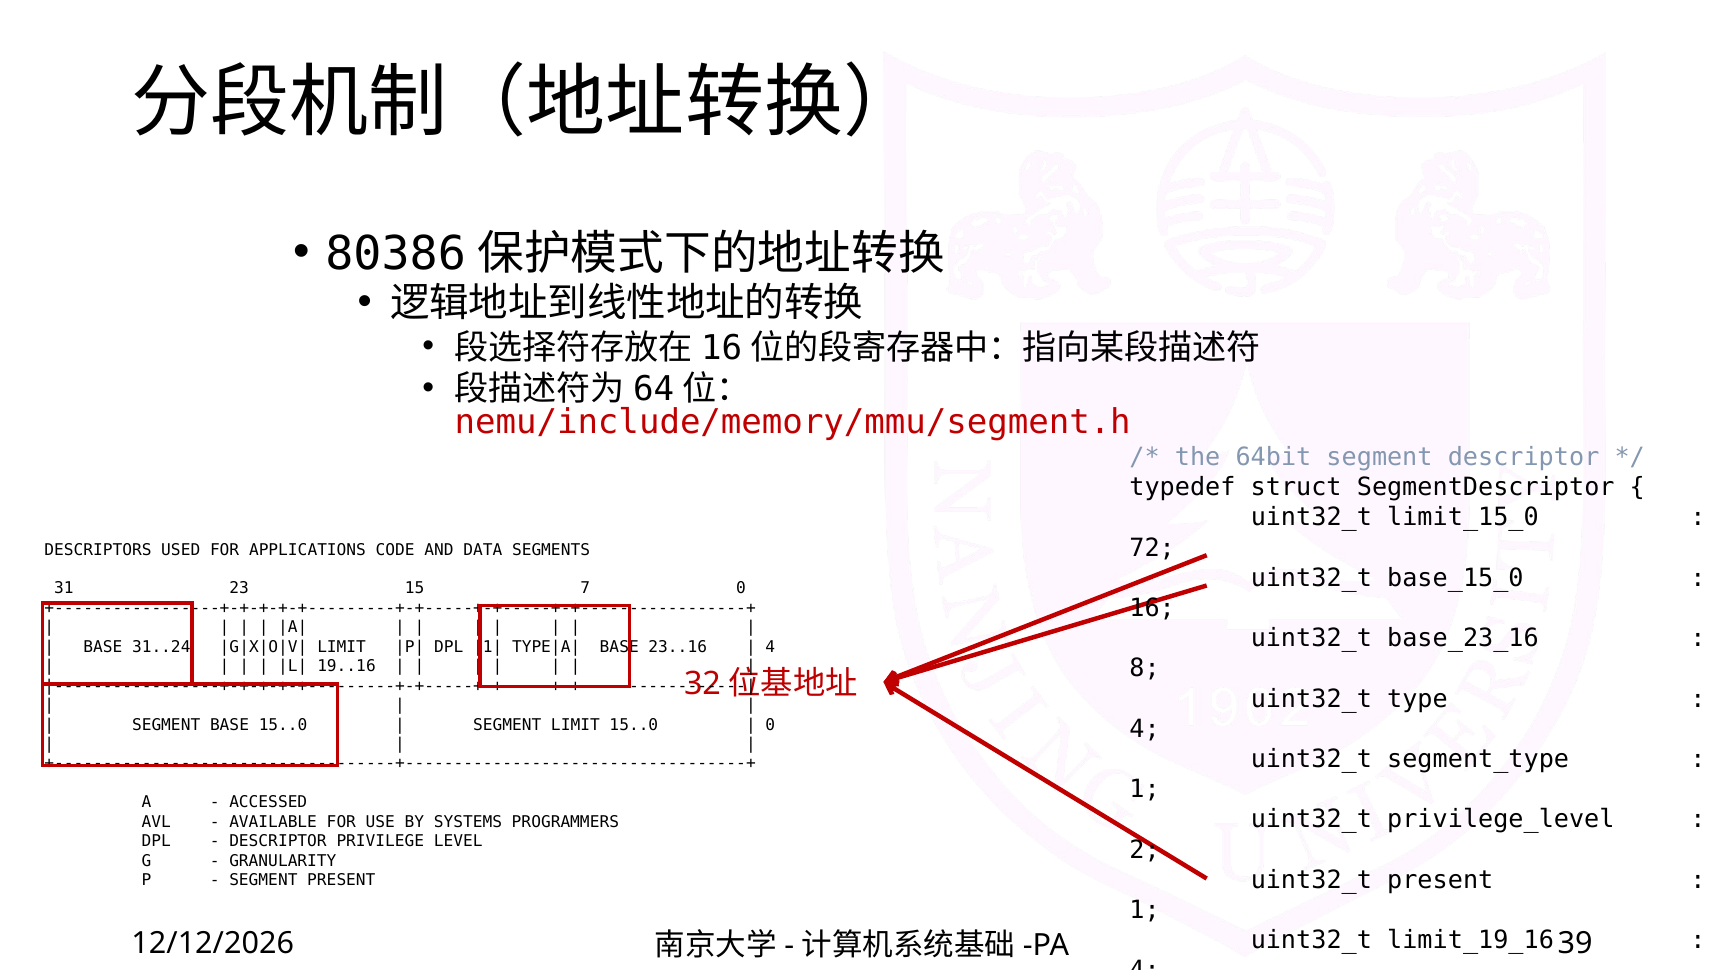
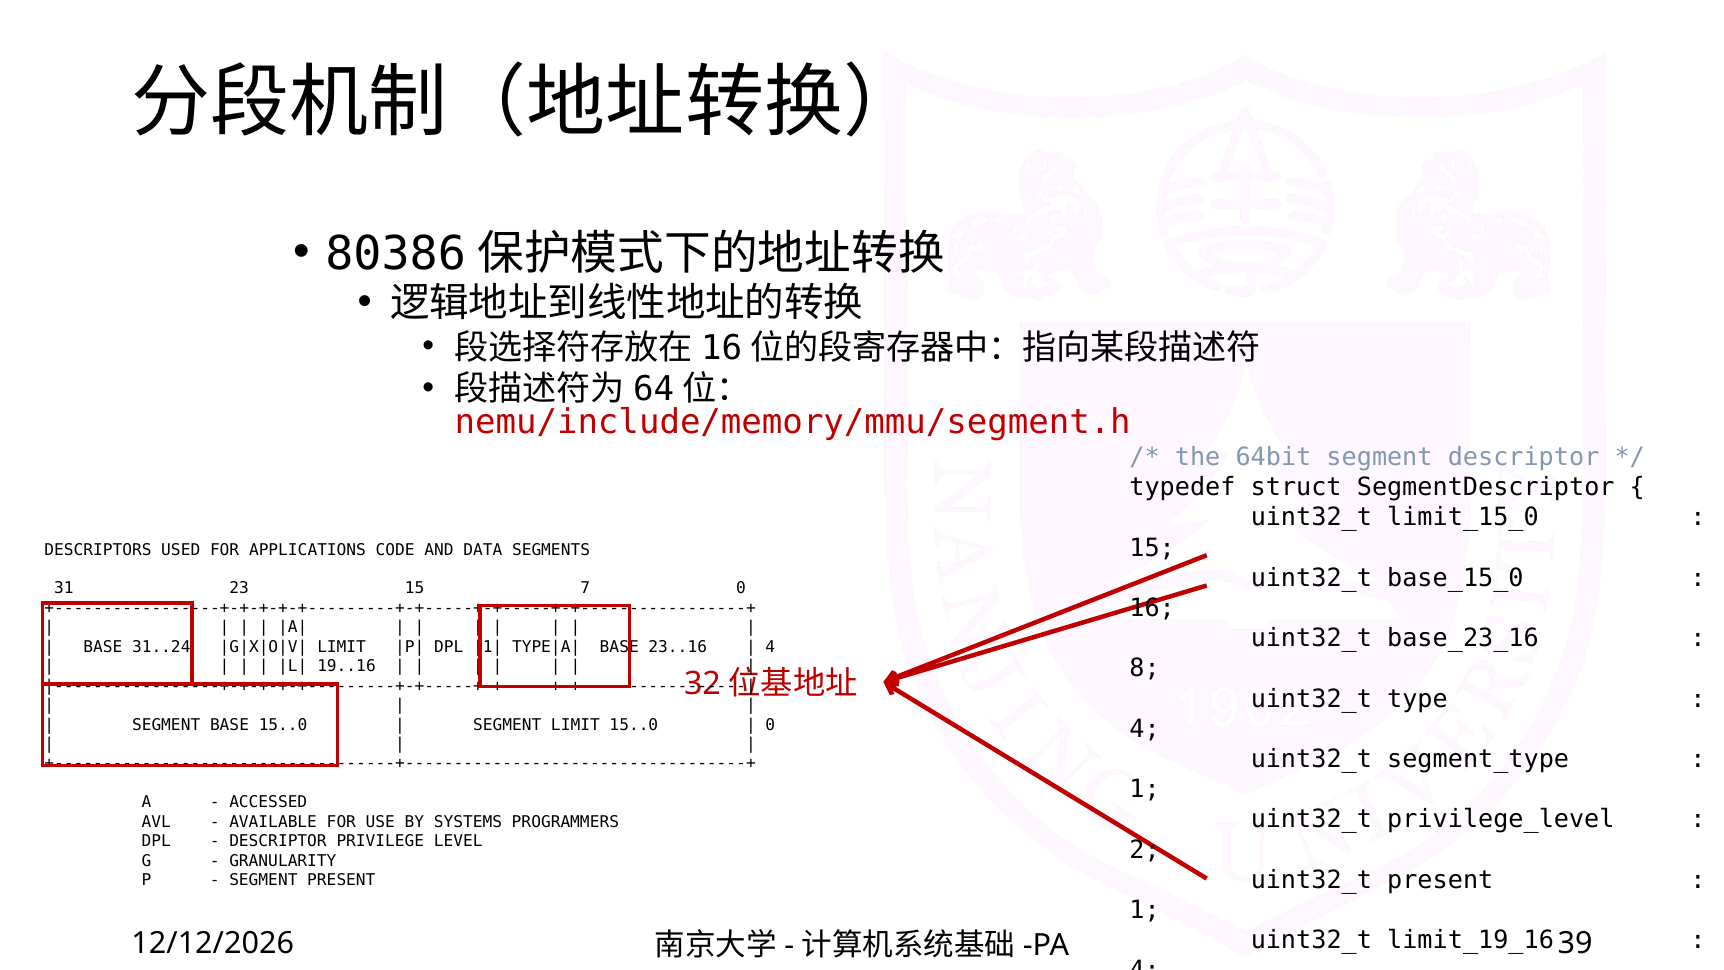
72 at (1152, 548): 72 -> 15
